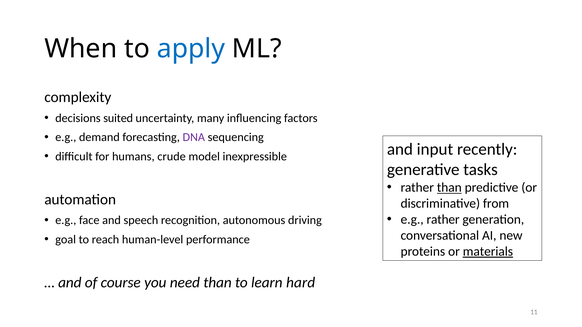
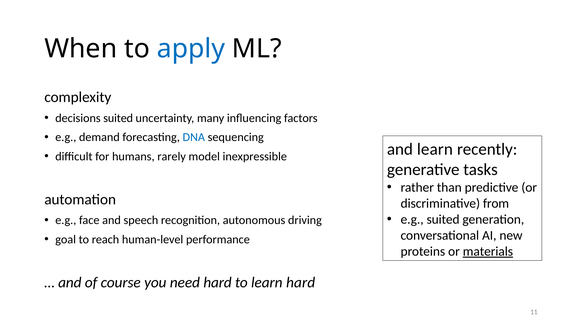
DNA colour: purple -> blue
and input: input -> learn
crude: crude -> rarely
than at (449, 188) underline: present -> none
e.g rather: rather -> suited
need than: than -> hard
